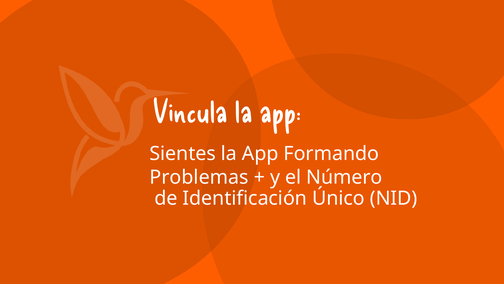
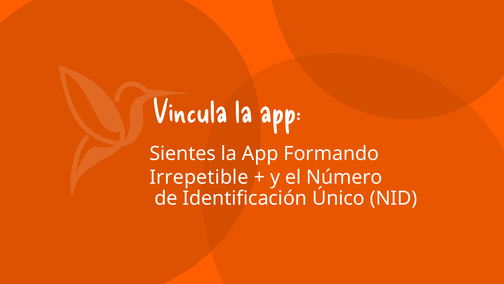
Problemas: Problemas -> Irrepetible
